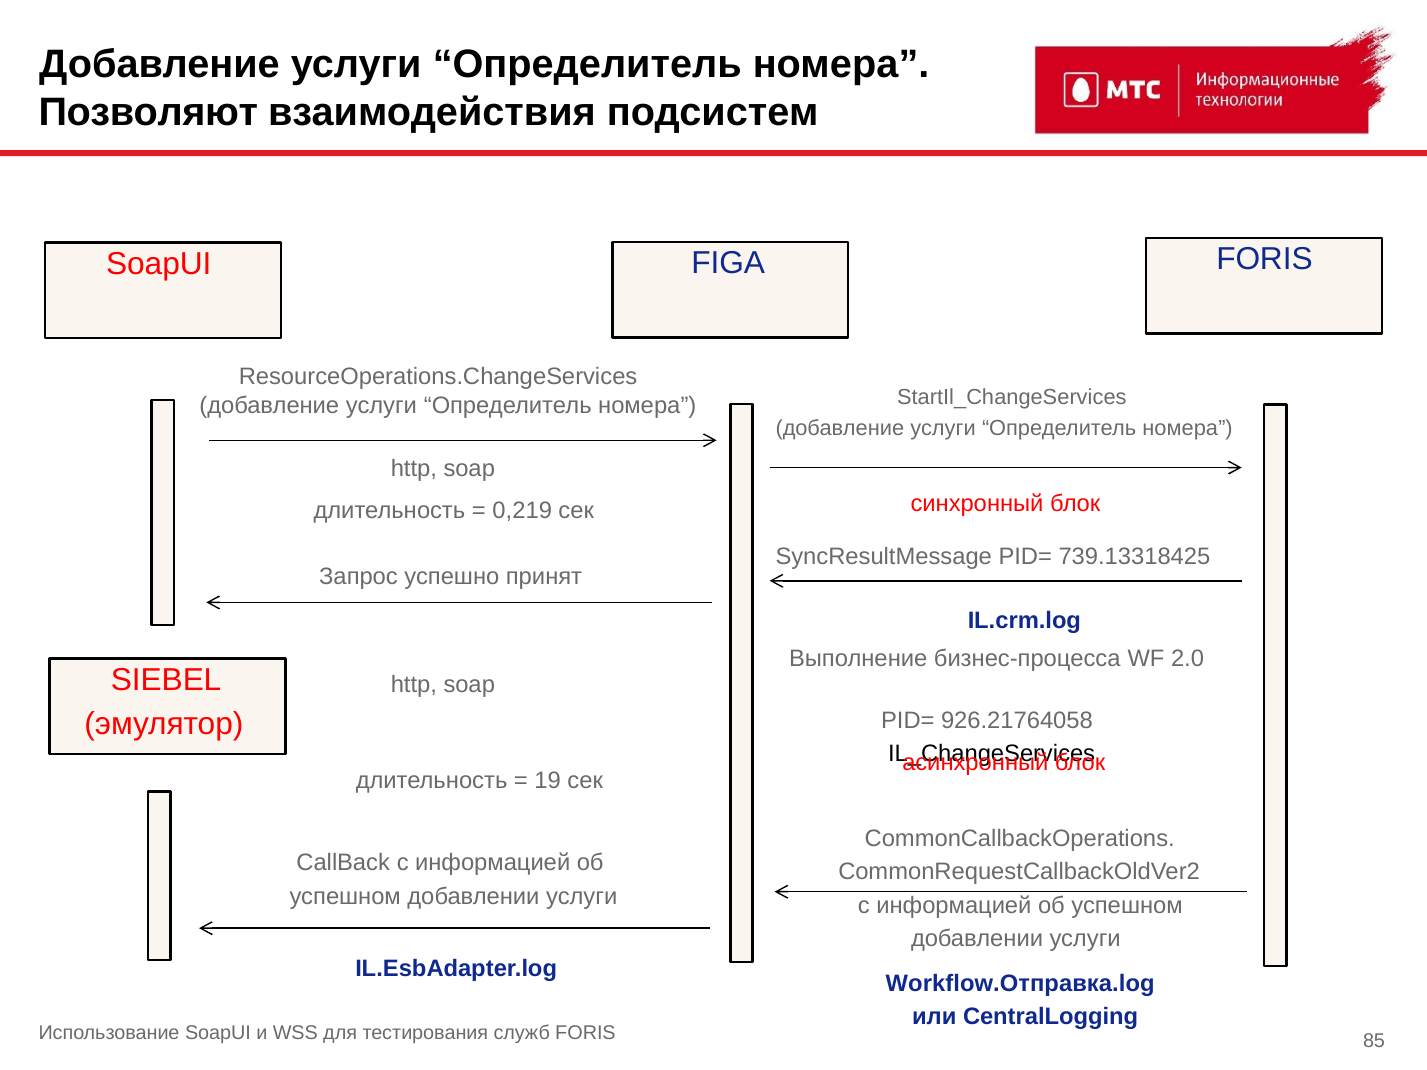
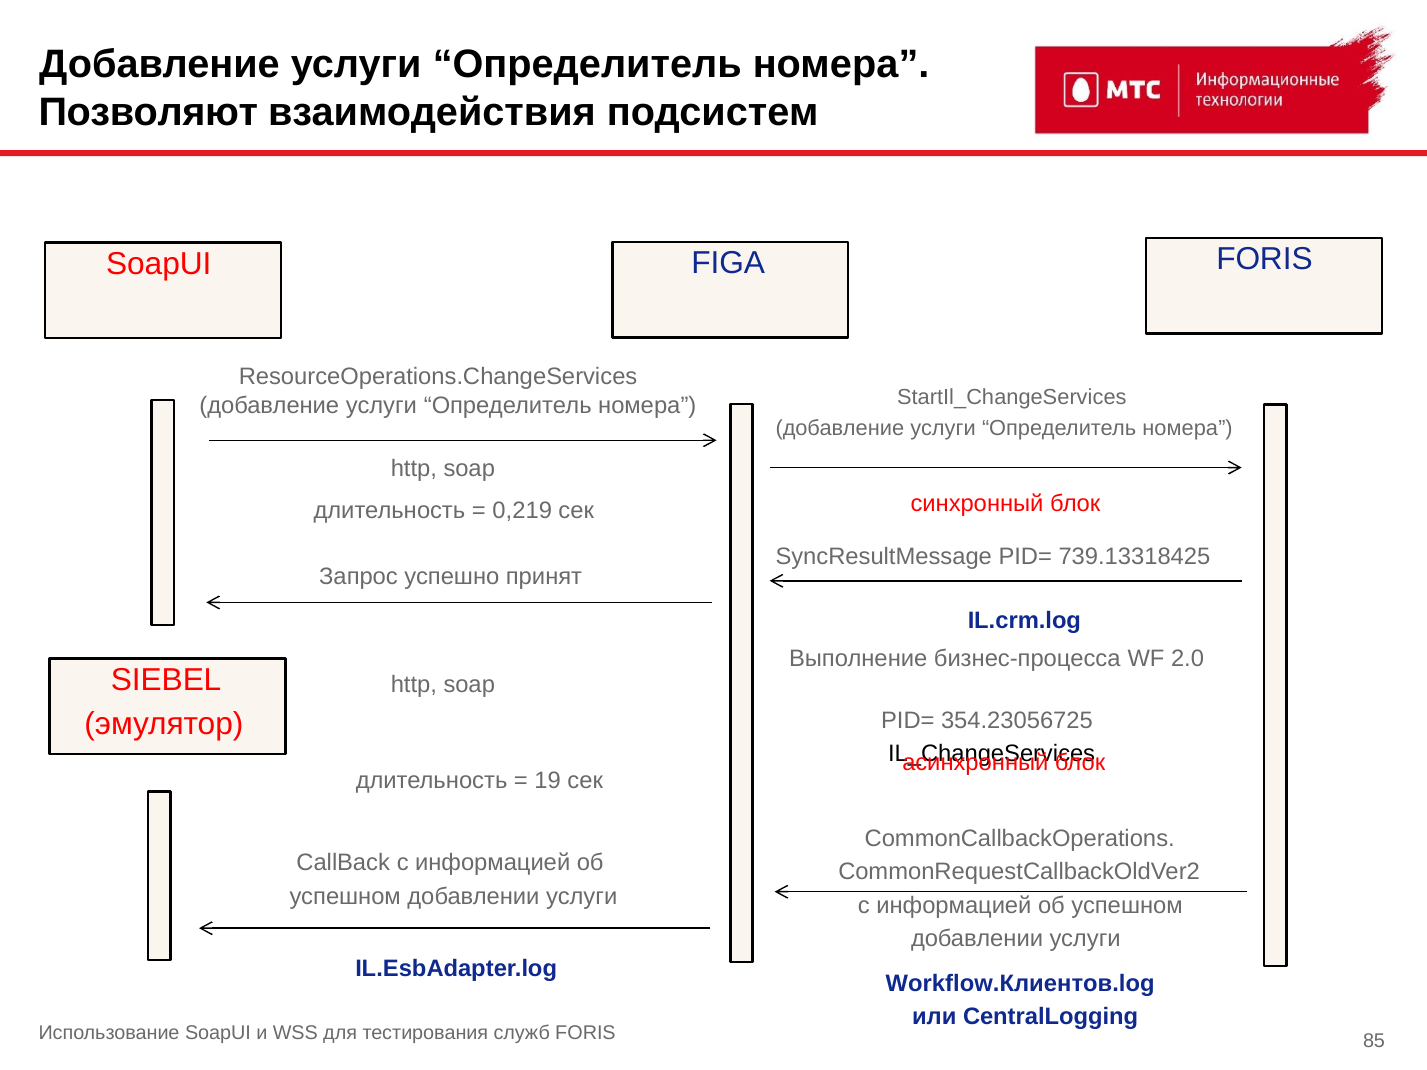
926.21764058: 926.21764058 -> 354.23056725
Workflow.Отправка.log: Workflow.Отправка.log -> Workflow.Клиентов.log
